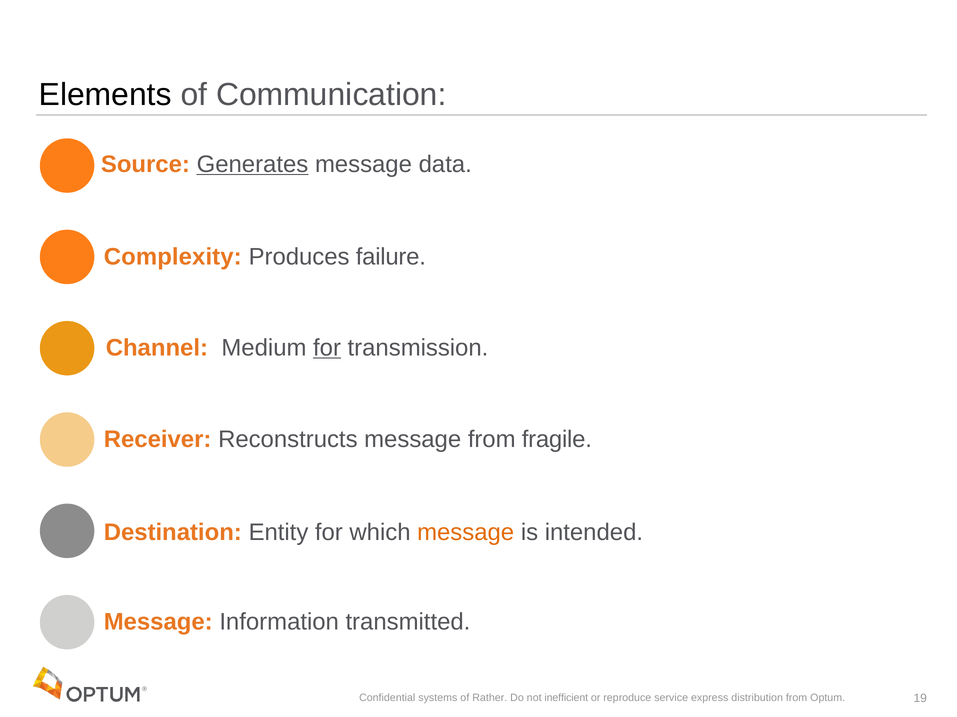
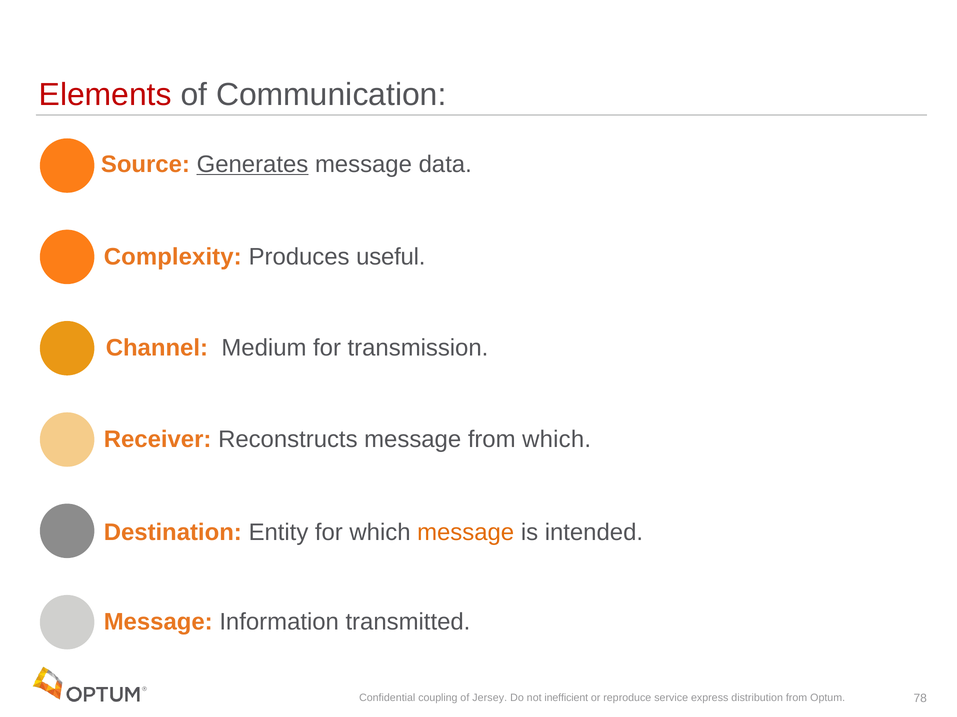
Elements colour: black -> red
failure: failure -> useful
for at (327, 348) underline: present -> none
from fragile: fragile -> which
systems: systems -> coupling
Rather: Rather -> Jersey
19: 19 -> 78
